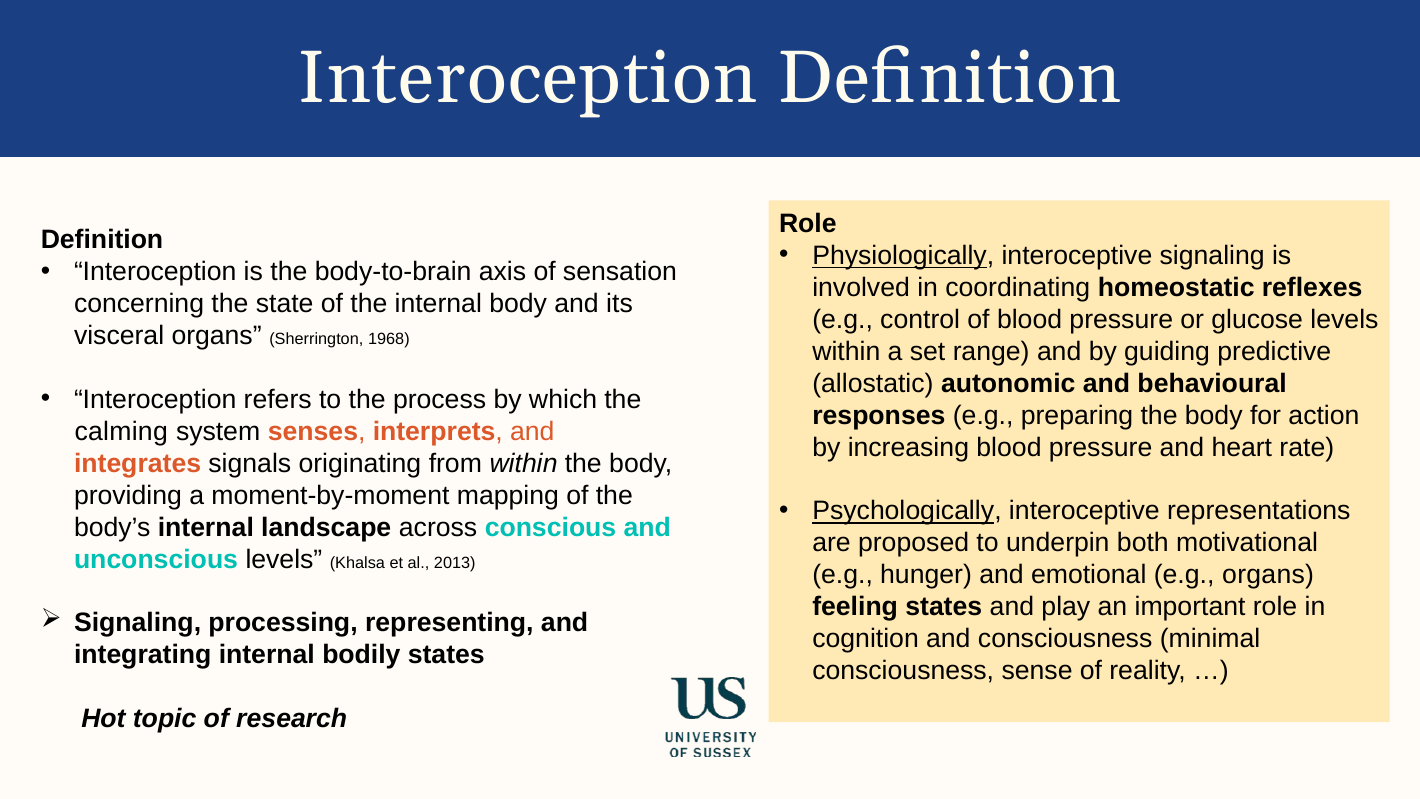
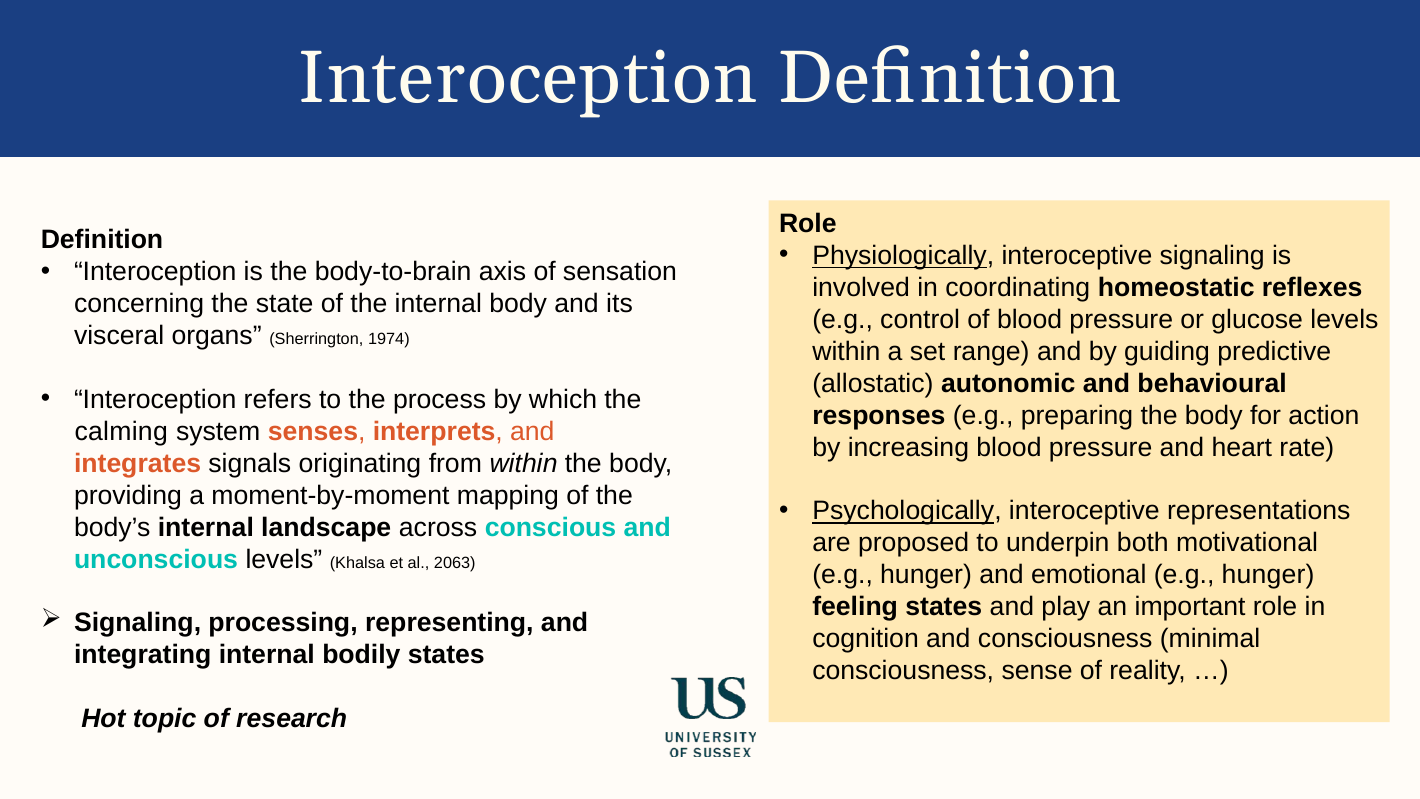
1968: 1968 -> 1974
2013: 2013 -> 2063
emotional e.g organs: organs -> hunger
